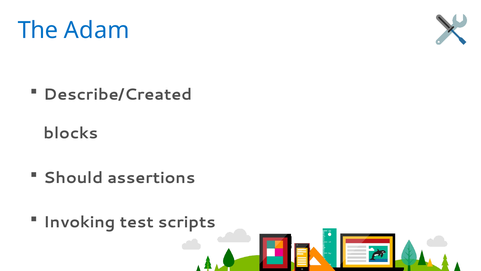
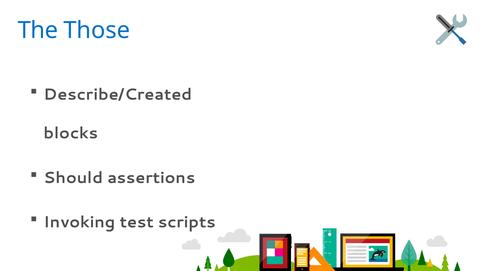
Adam: Adam -> Those
